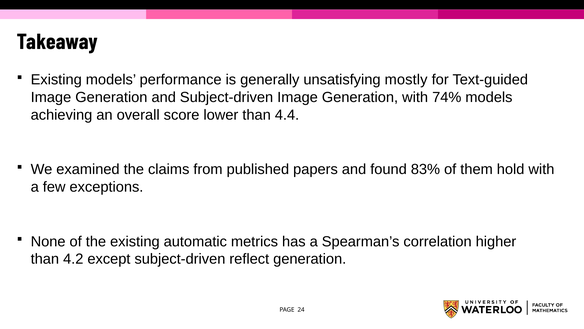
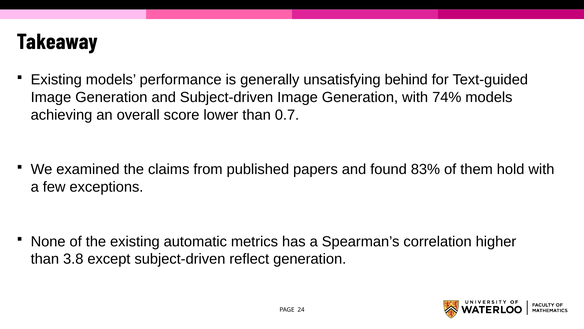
mostly: mostly -> behind
4.4: 4.4 -> 0.7
4.2: 4.2 -> 3.8
